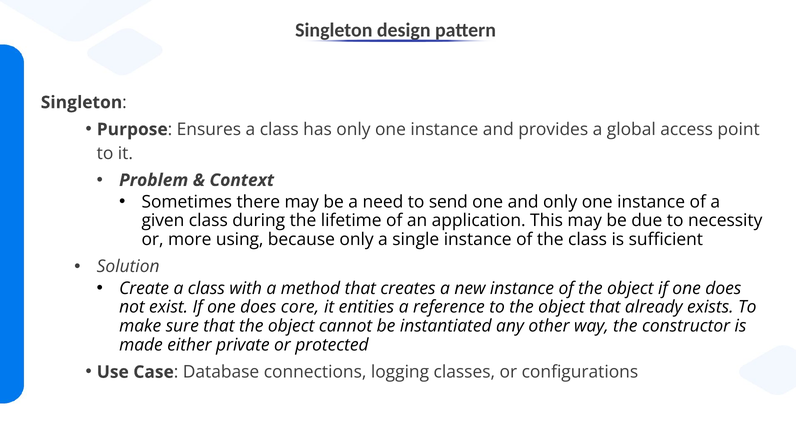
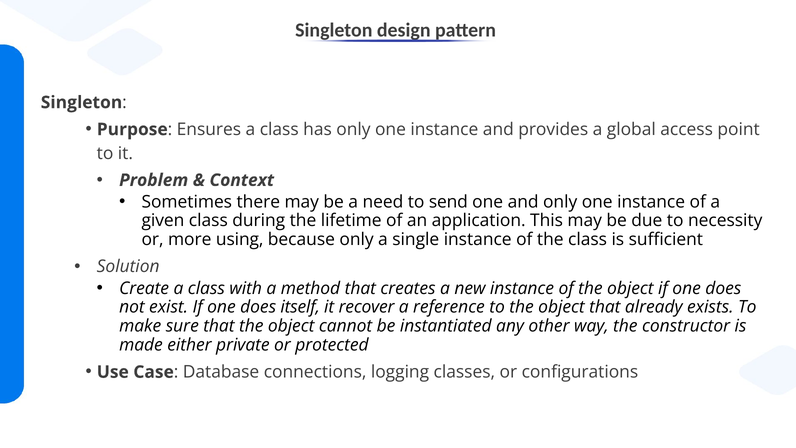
core: core -> itself
entities: entities -> recover
